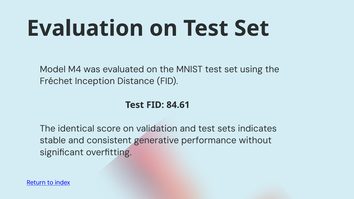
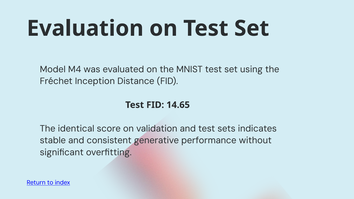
84.61: 84.61 -> 14.65
